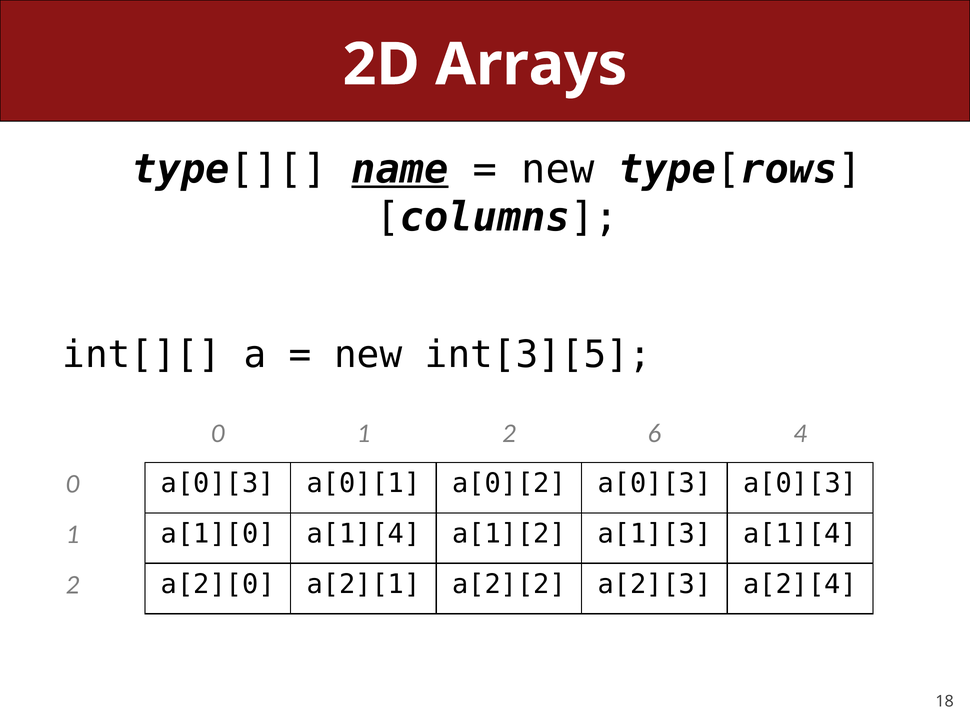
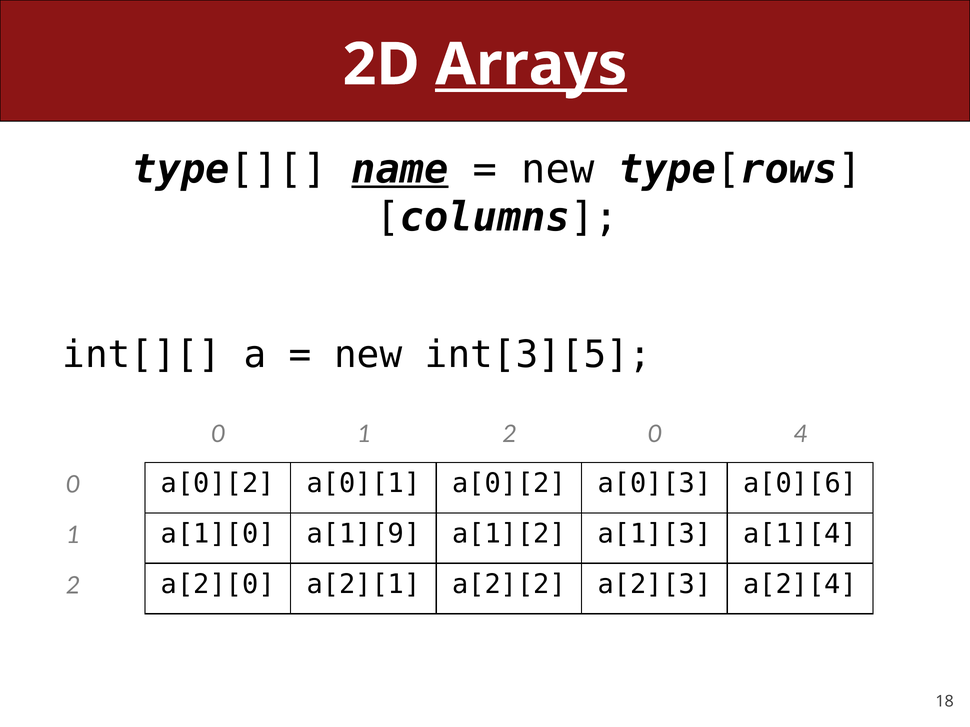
Arrays underline: none -> present
2 6: 6 -> 0
0 a[0][3: a[0][3 -> a[0][2
a[0][3 a[0][3: a[0][3 -> a[0][6
a[1][0 a[1][4: a[1][4 -> a[1][9
